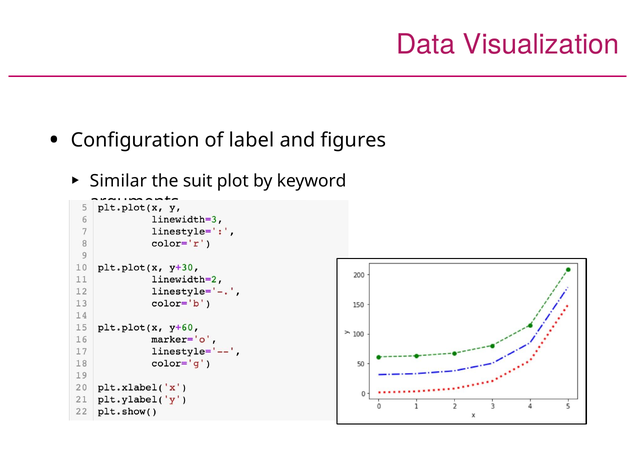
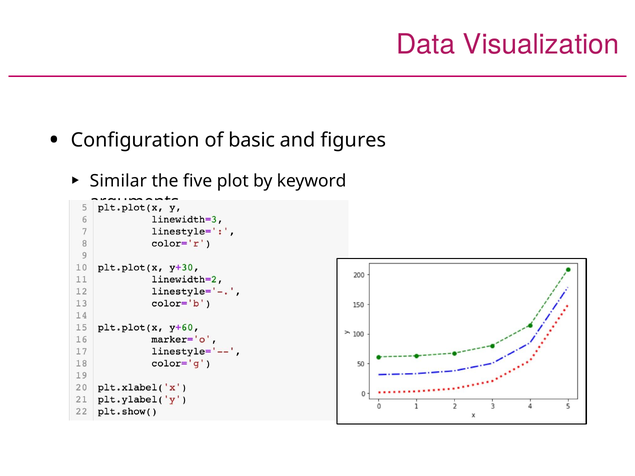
label: label -> basic
suit: suit -> five
